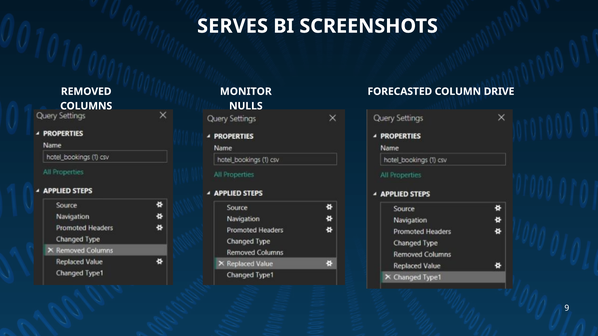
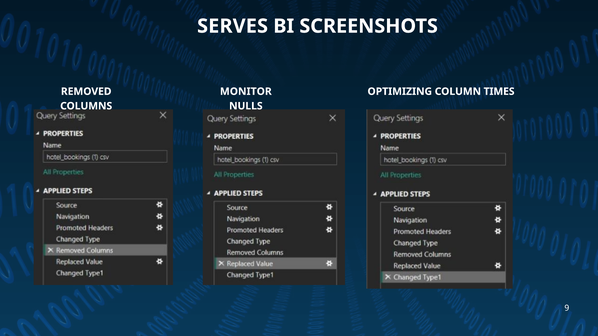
FORECASTED: FORECASTED -> OPTIMIZING
DRIVE: DRIVE -> TIMES
